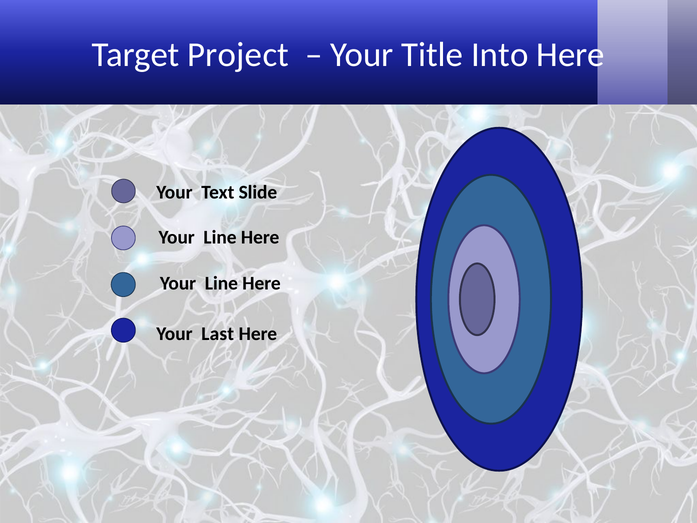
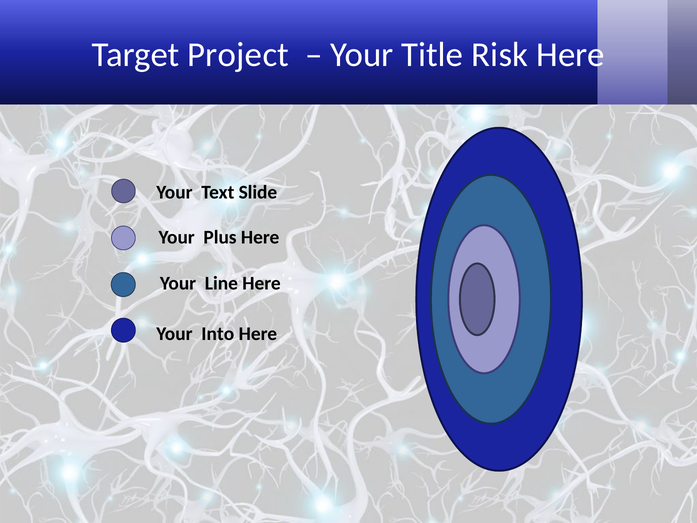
Into: Into -> Risk
Line at (220, 237): Line -> Plus
Last: Last -> Into
